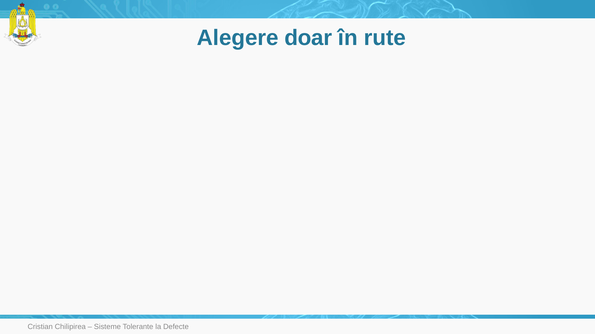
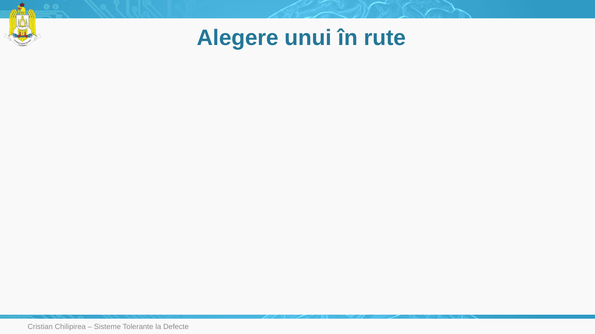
doar: doar -> unui
